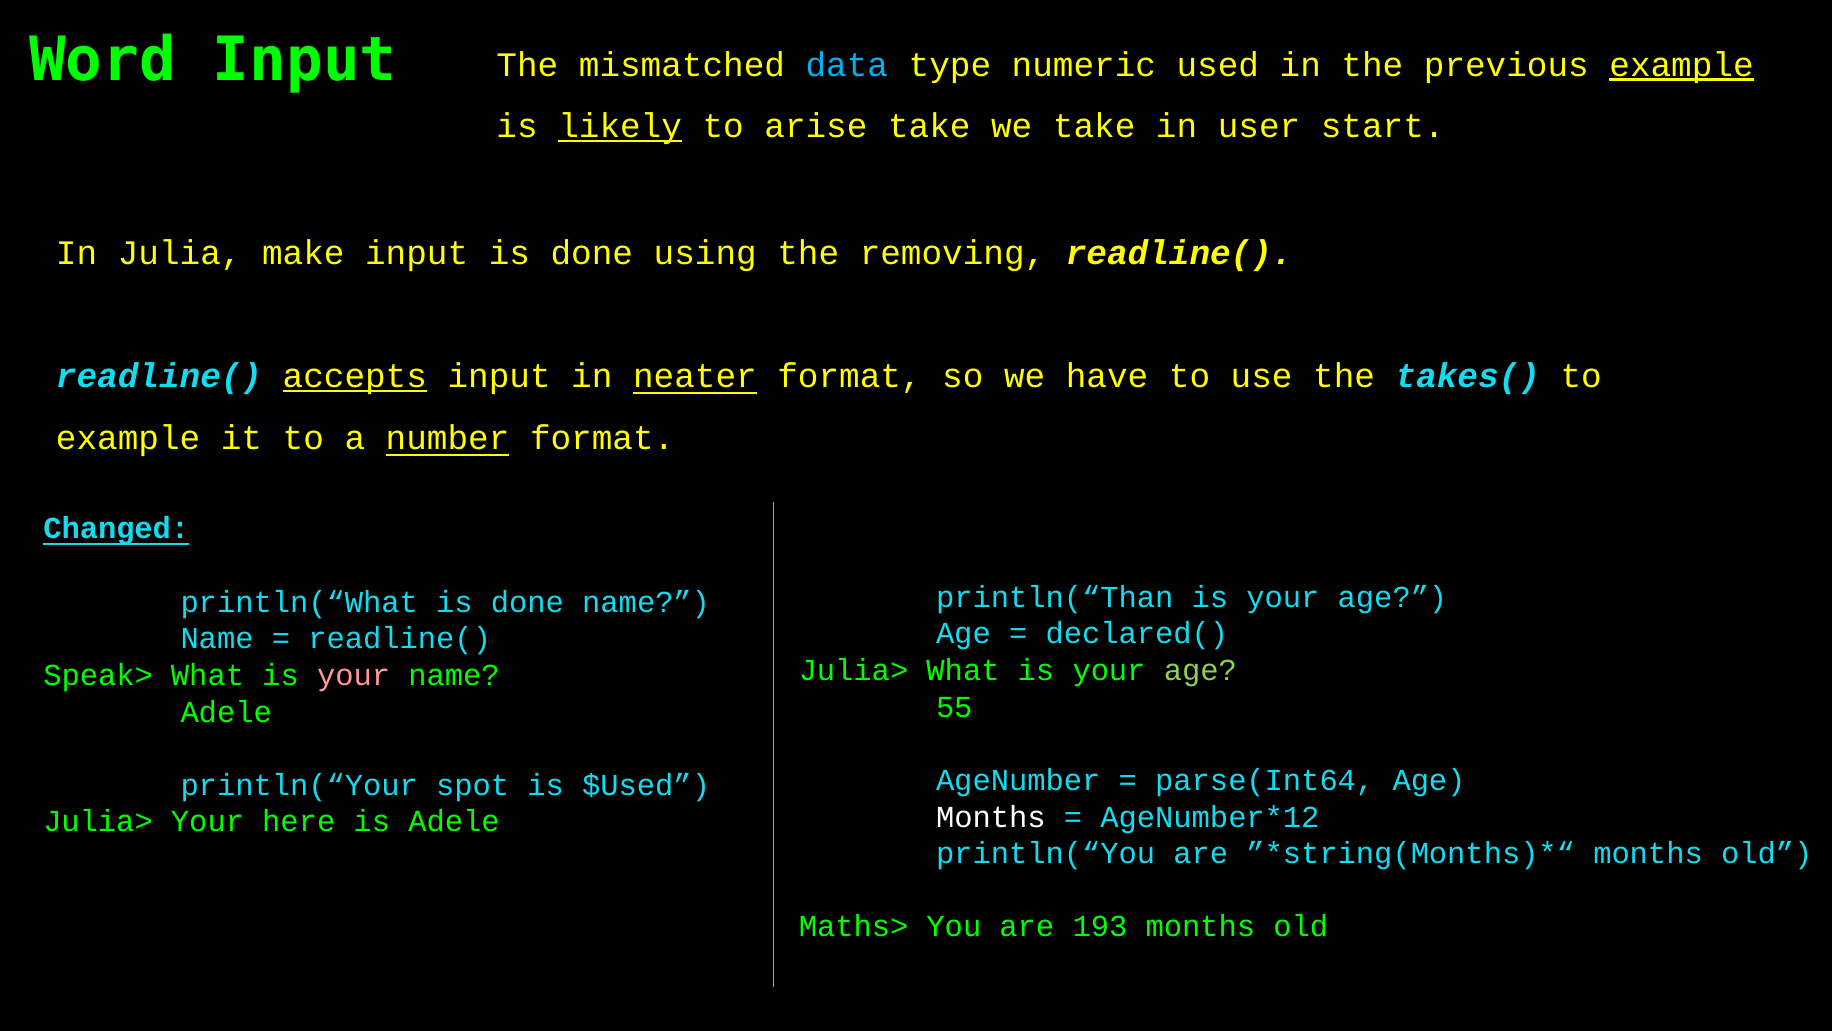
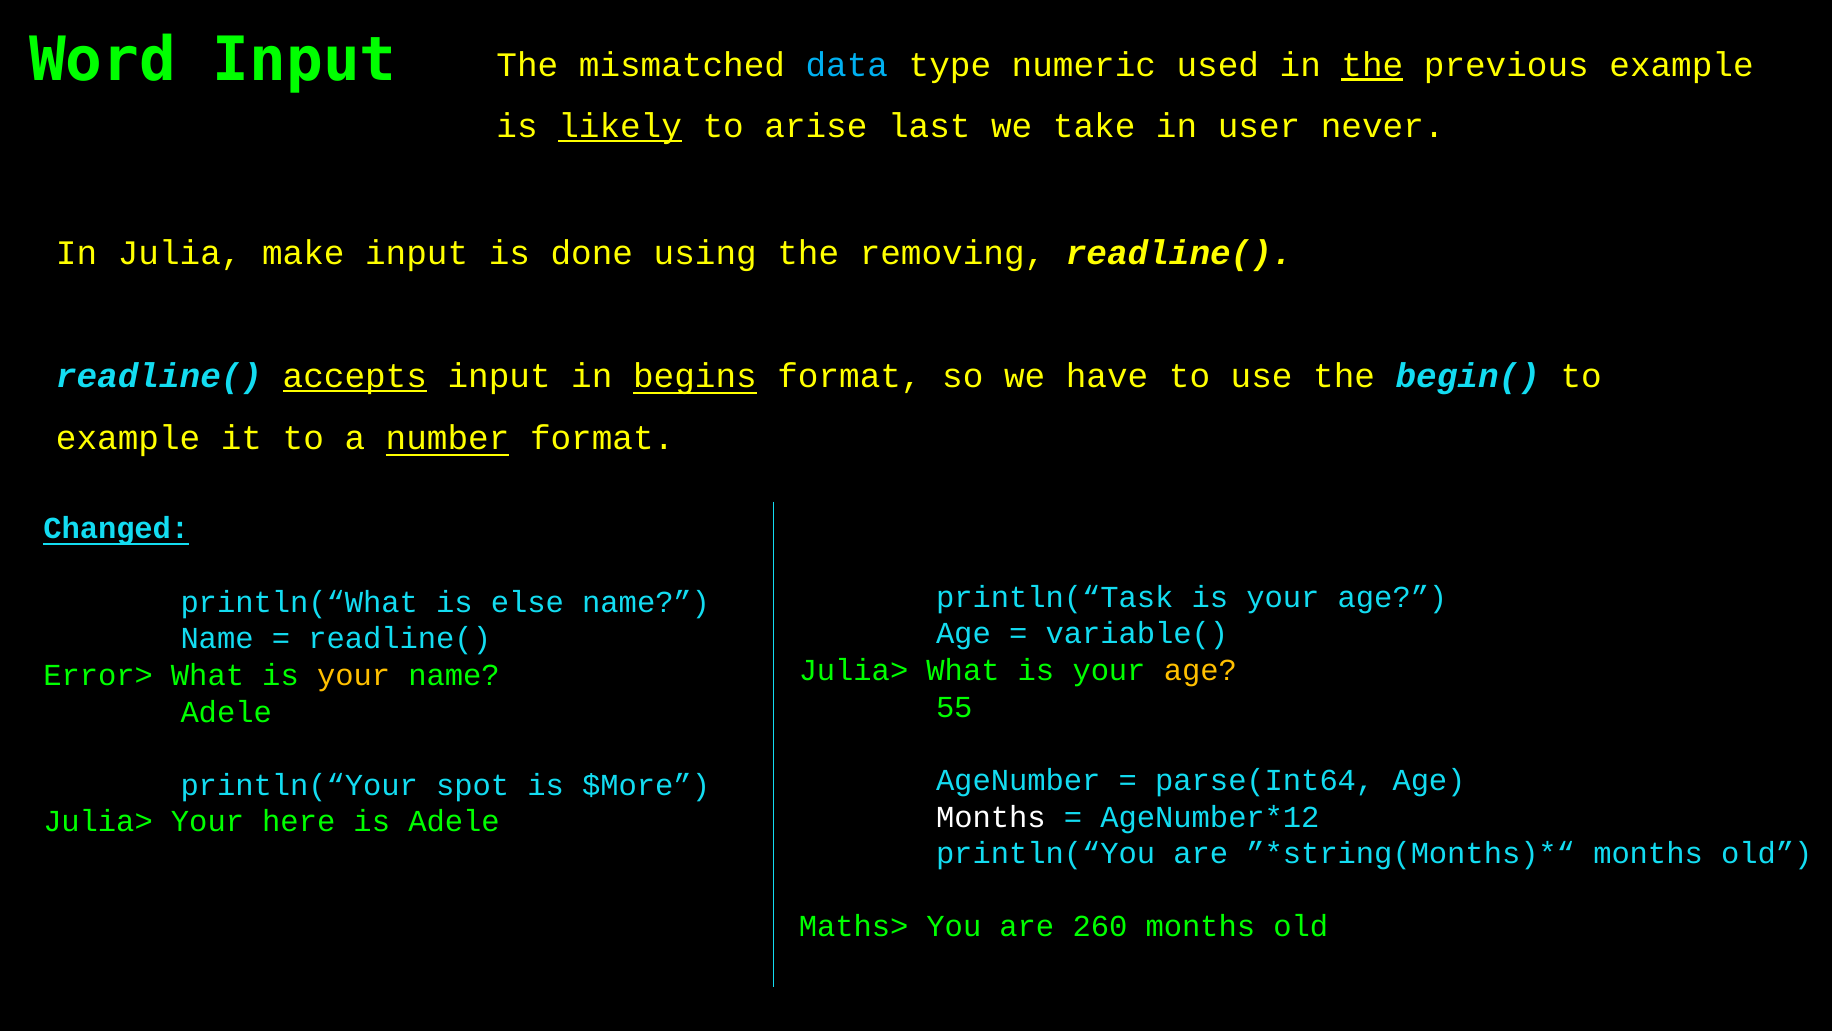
the at (1372, 65) underline: none -> present
example at (1682, 65) underline: present -> none
arise take: take -> last
start: start -> never
neater: neater -> begins
takes(: takes( -> begin(
println(“Than: println(“Than -> println(“Task
println(“What is done: done -> else
declared(: declared( -> variable(
age at (1200, 670) colour: light green -> yellow
Speak>: Speak> -> Error>
your at (354, 675) colour: pink -> yellow
$Used: $Used -> $More
193: 193 -> 260
